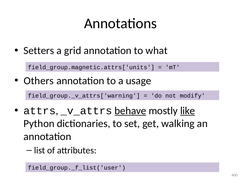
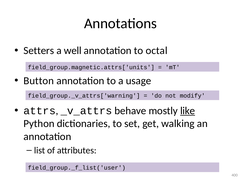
grid: grid -> well
what: what -> octal
Others: Others -> Button
behave underline: present -> none
